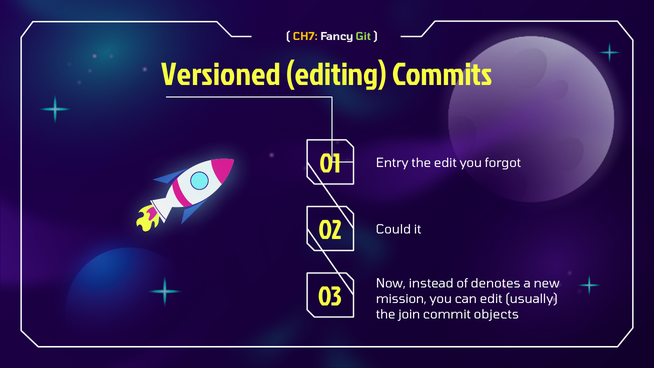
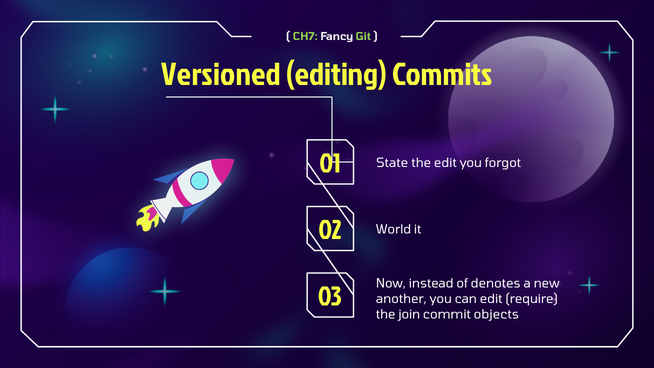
CH7 colour: yellow -> light green
Entry: Entry -> State
Could: Could -> World
mission: mission -> another
usually: usually -> require
